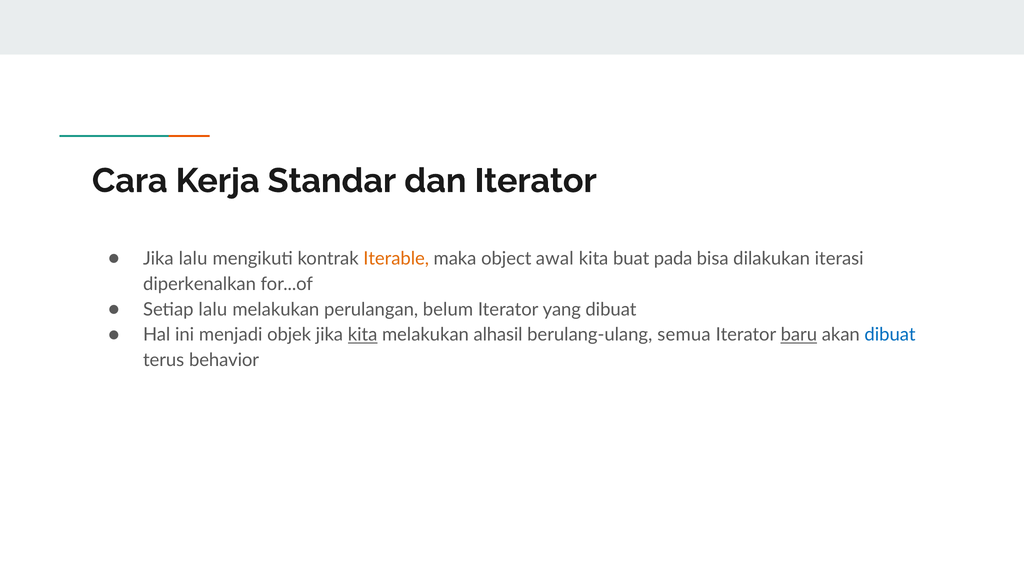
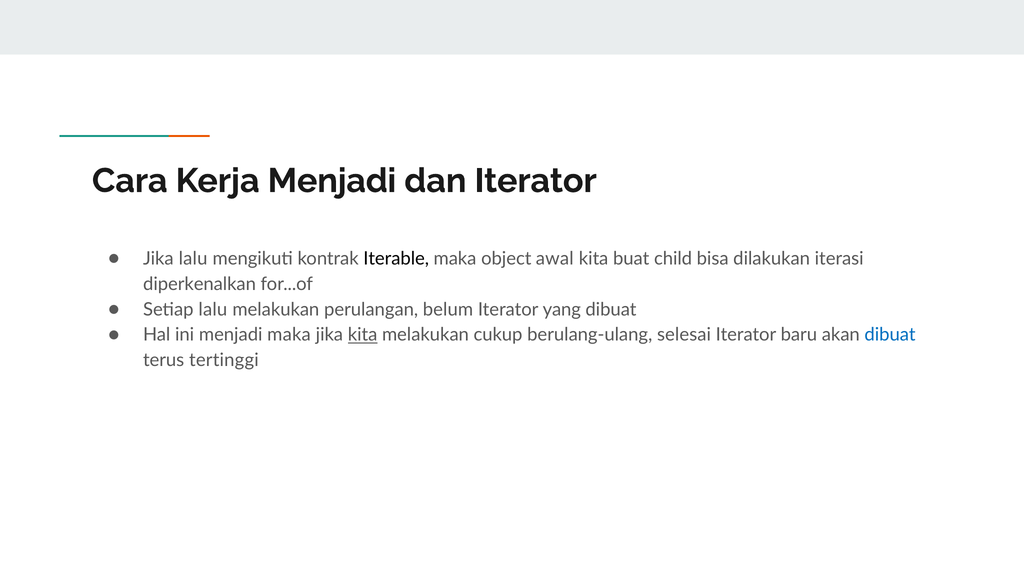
Kerja Standar: Standar -> Menjadi
Iterable colour: orange -> black
pada: pada -> child
menjadi objek: objek -> maka
alhasil: alhasil -> cukup
semua: semua -> selesai
baru underline: present -> none
behavior: behavior -> tertinggi
